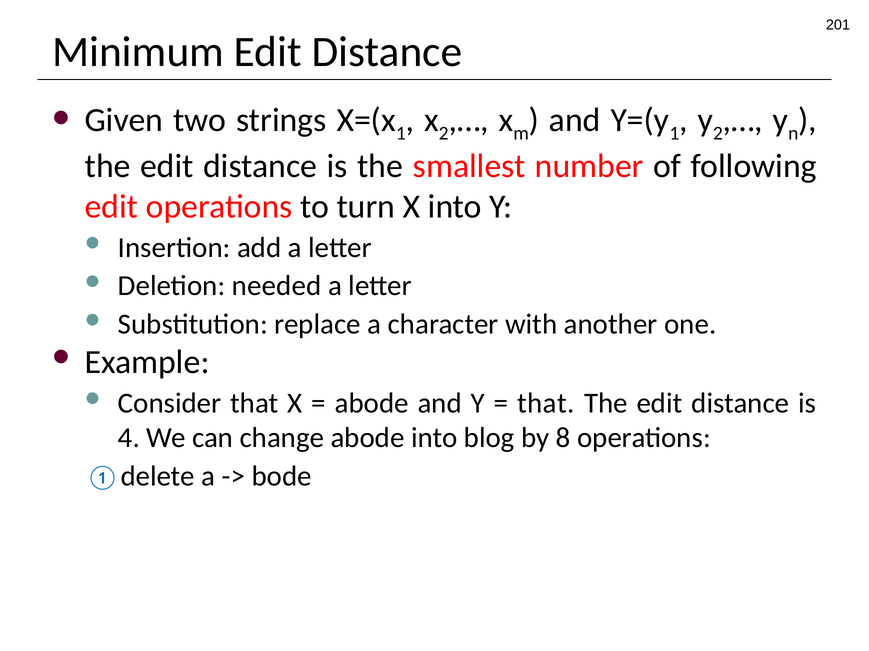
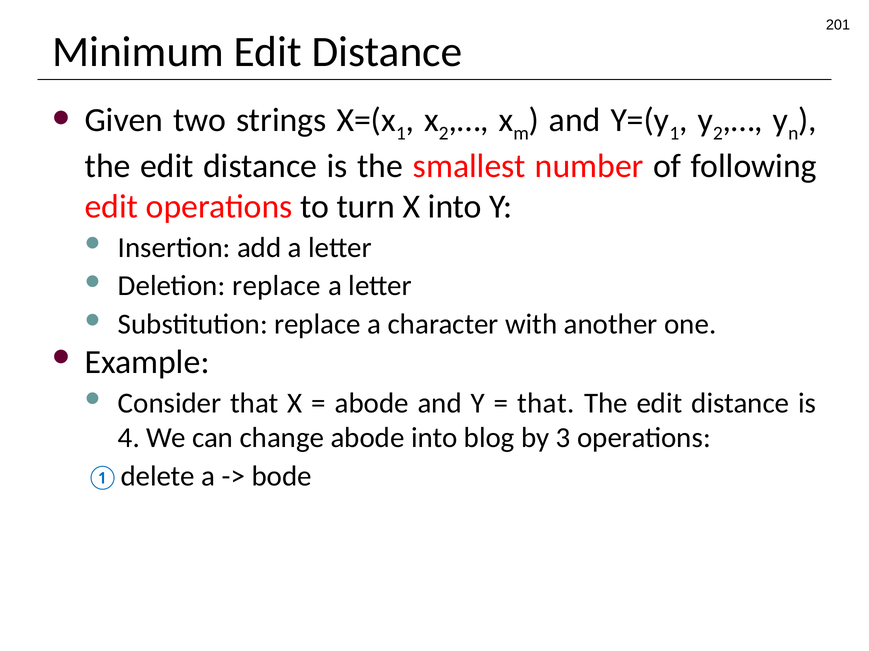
Deletion needed: needed -> replace
8: 8 -> 3
